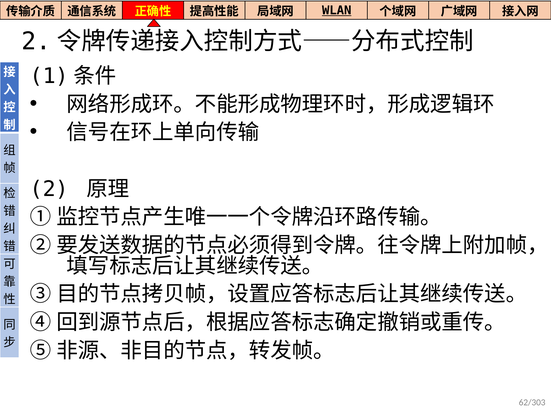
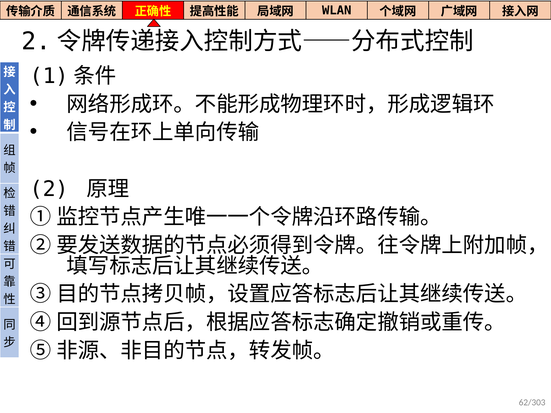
WLAN underline: present -> none
